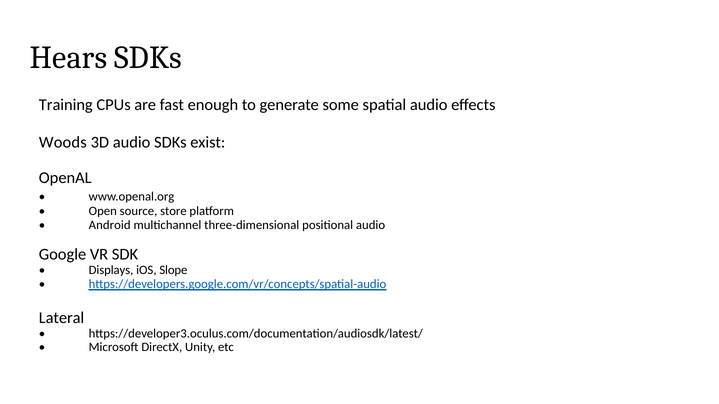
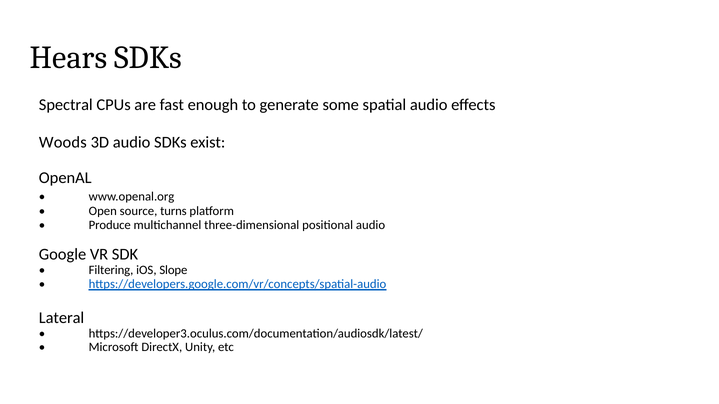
Training: Training -> Spectral
store: store -> turns
Android: Android -> Produce
Displays: Displays -> Filtering
